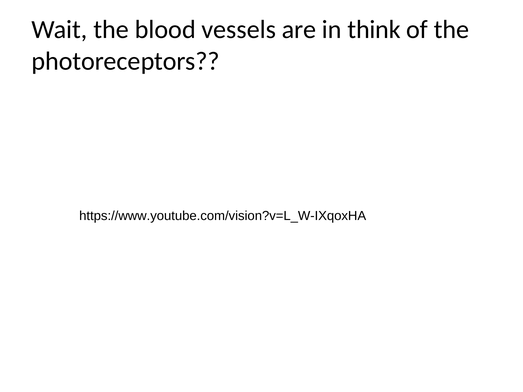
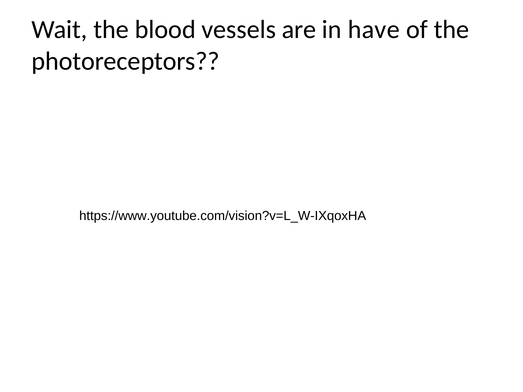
think: think -> have
